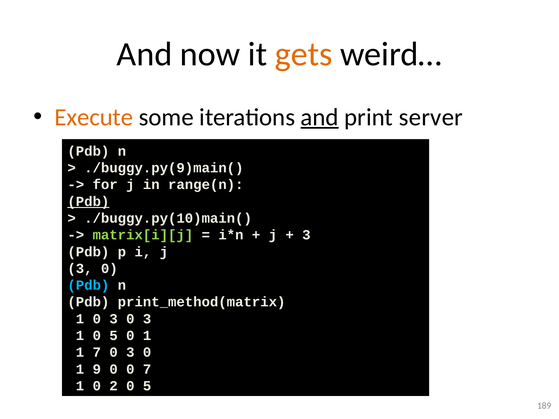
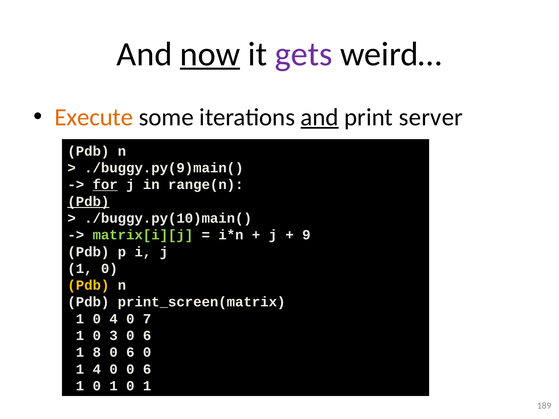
now underline: none -> present
gets colour: orange -> purple
for underline: none -> present
3 at (306, 235): 3 -> 9
3 at (80, 269): 3 -> 1
Pdb at (88, 285) colour: light blue -> yellow
print_method(matrix: print_method(matrix -> print_screen(matrix
1 0 3: 3 -> 4
3 at (147, 319): 3 -> 7
1 0 5: 5 -> 3
1 at (147, 336): 1 -> 6
1 7: 7 -> 8
3 at (130, 353): 3 -> 6
1 9: 9 -> 4
0 0 7: 7 -> 6
2 at (114, 386): 2 -> 1
5 at (147, 386): 5 -> 1
